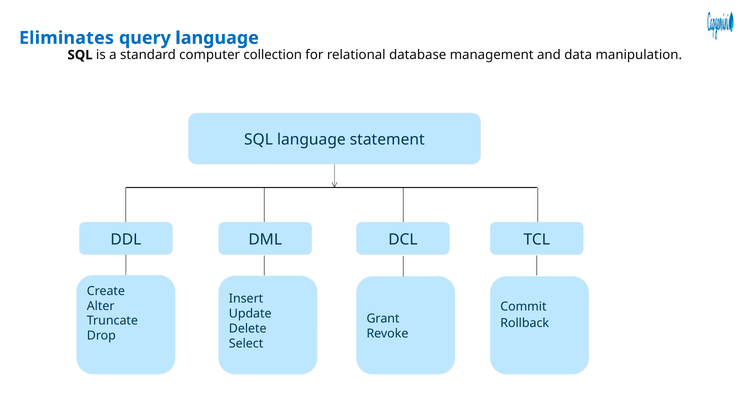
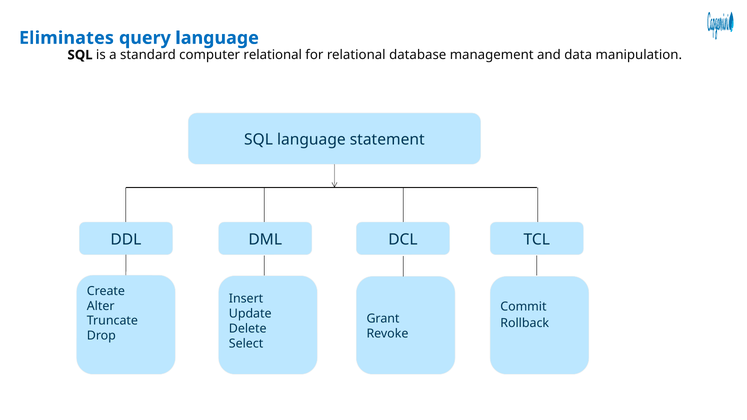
computer collection: collection -> relational
